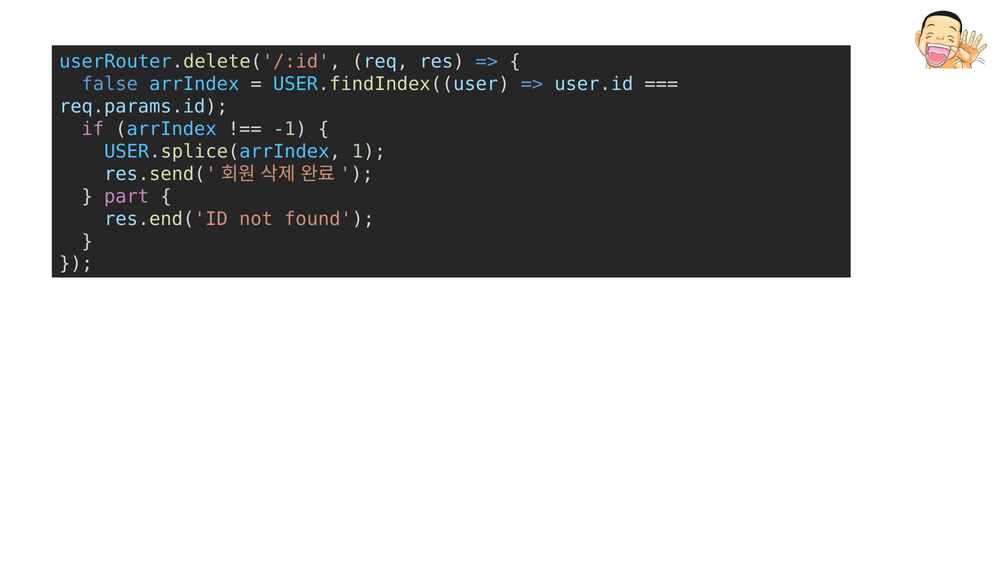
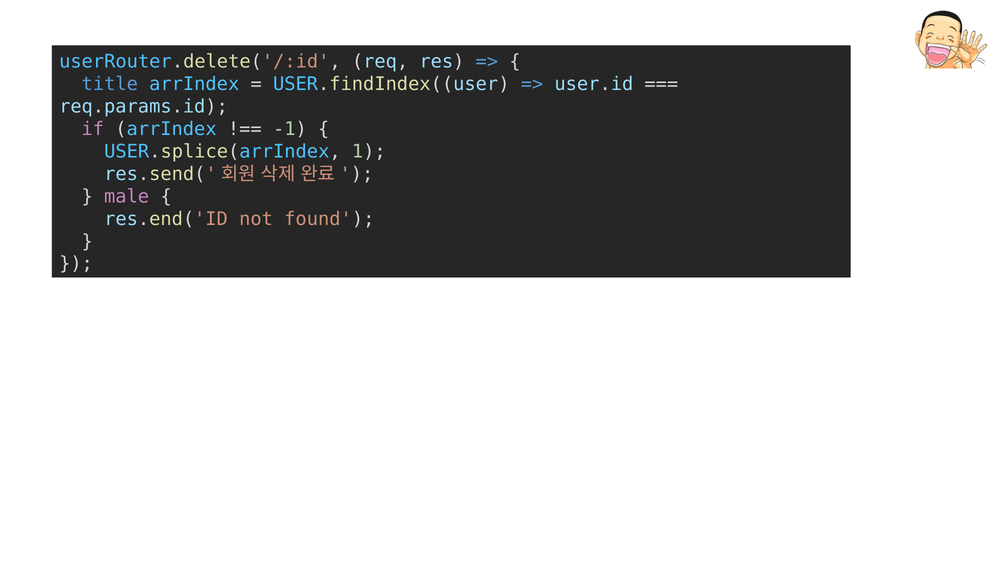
false: false -> title
part: part -> male
